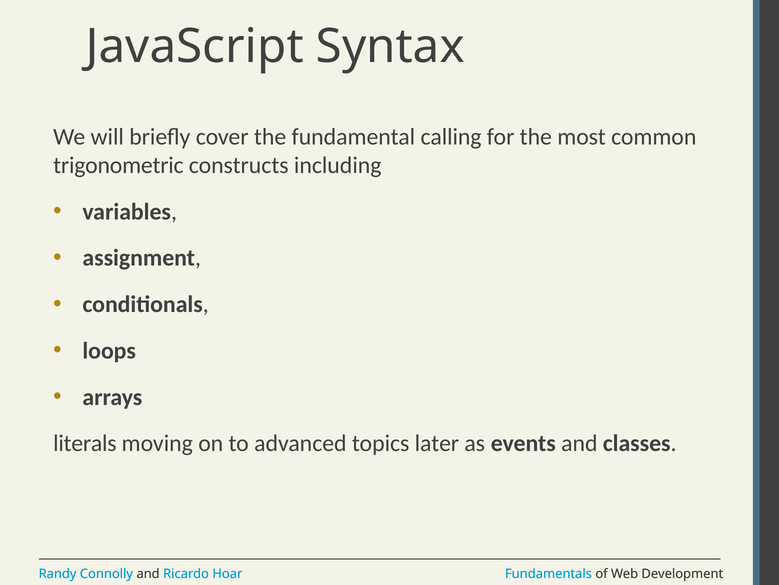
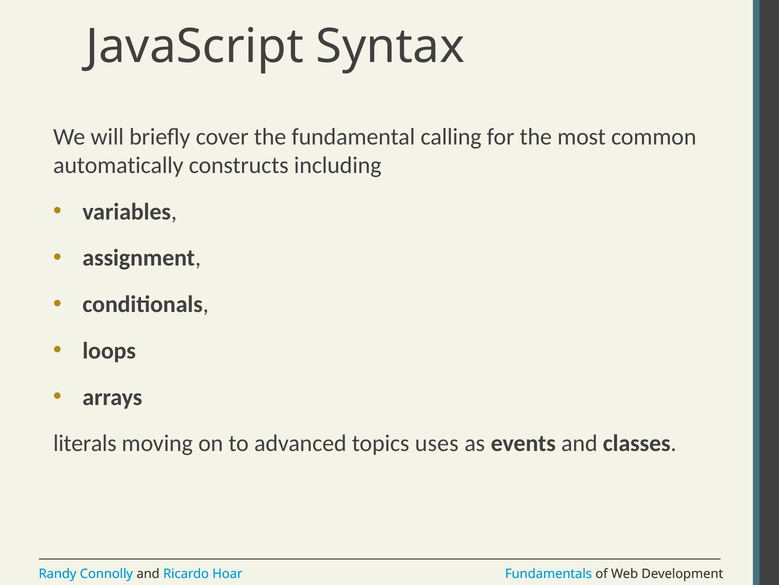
trigonometric: trigonometric -> automatically
later: later -> uses
